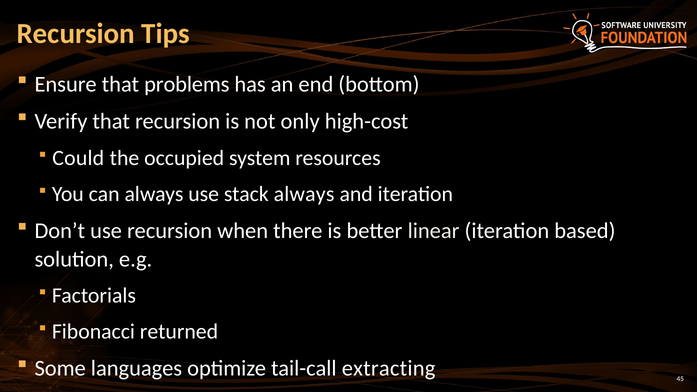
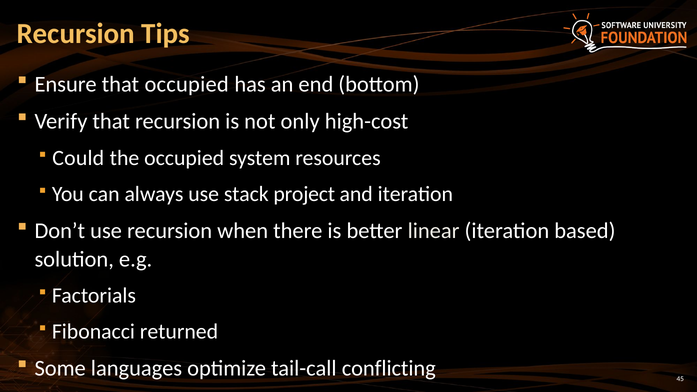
that problems: problems -> occupied
stack always: always -> project
extracting: extracting -> conflicting
